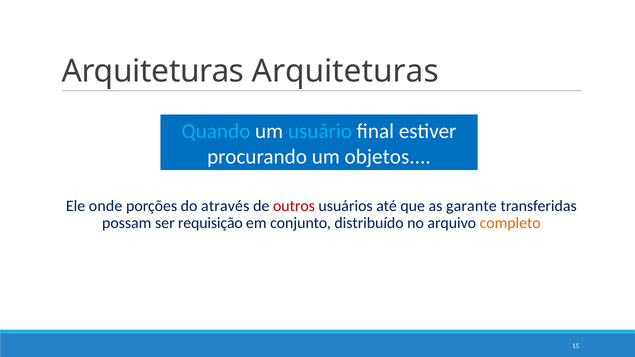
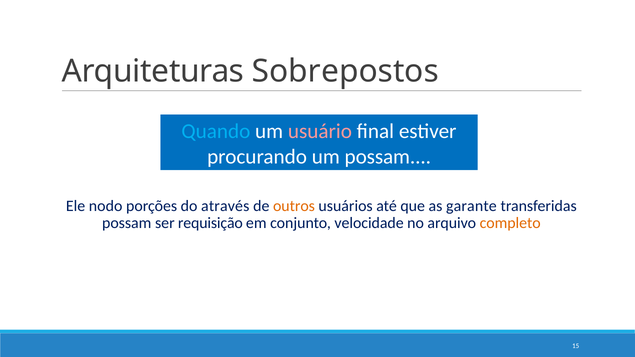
Arquiteturas Arquiteturas: Arquiteturas -> Sobrepostos
usuário colour: light blue -> pink
um objetos: objetos -> possam
onde: onde -> nodo
outros colour: red -> orange
distribuído: distribuído -> velocidade
